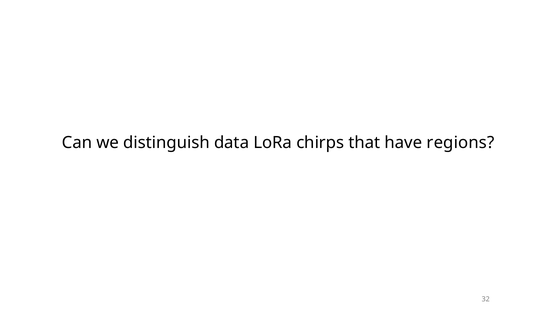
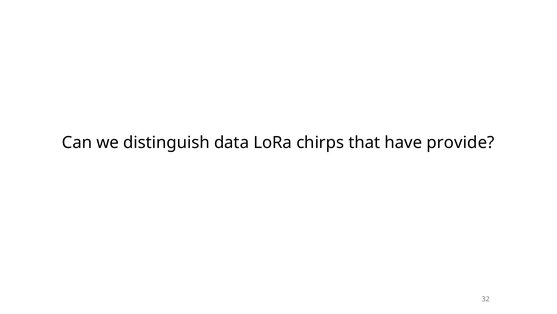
regions: regions -> provide
